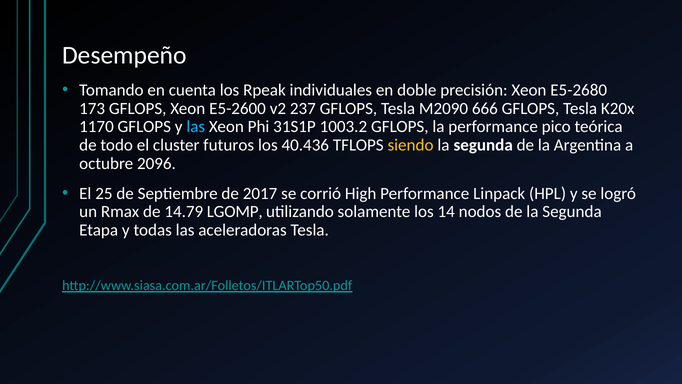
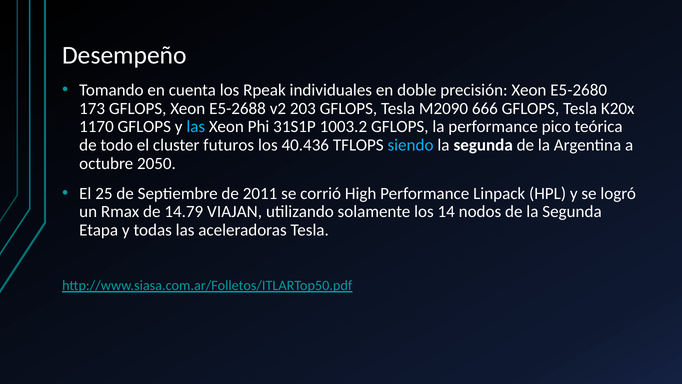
E5-2600: E5-2600 -> E5-2688
237: 237 -> 203
siendo colour: yellow -> light blue
2096: 2096 -> 2050
2017: 2017 -> 2011
LGOMP: LGOMP -> VIAJAN
